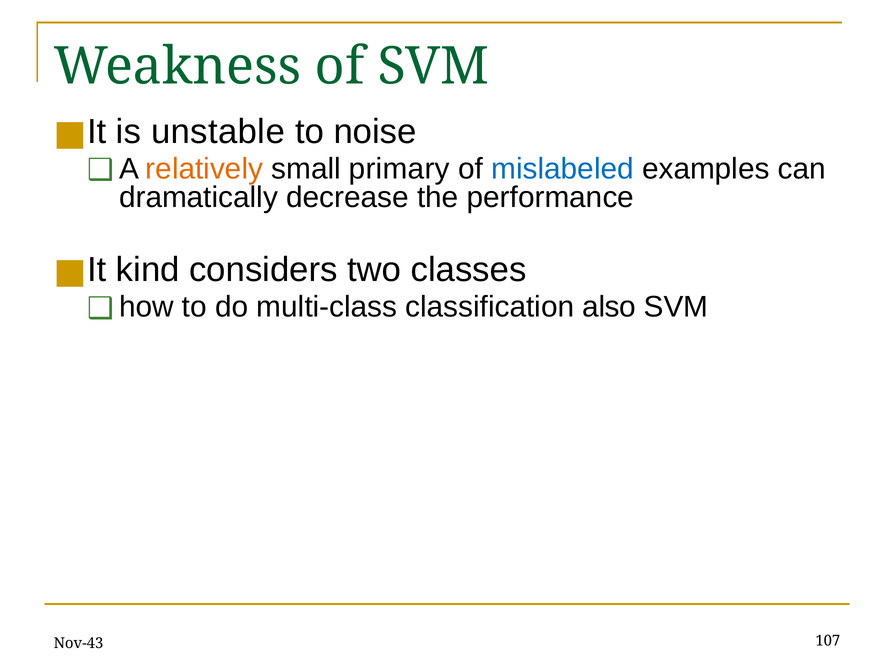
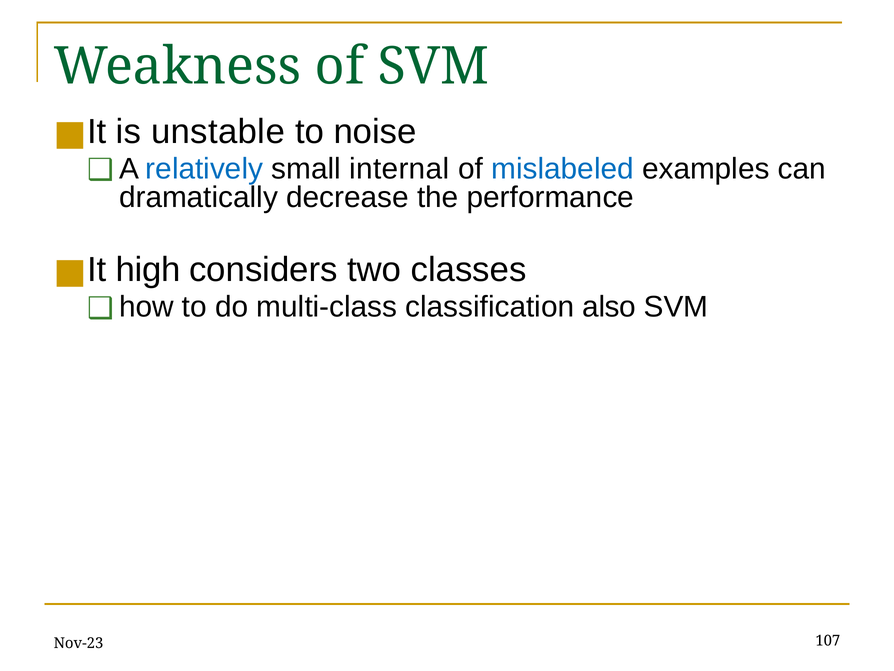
relatively colour: orange -> blue
primary: primary -> internal
kind: kind -> high
Nov-43: Nov-43 -> Nov-23
